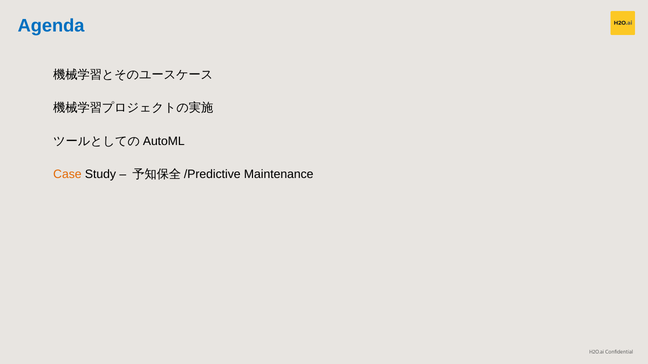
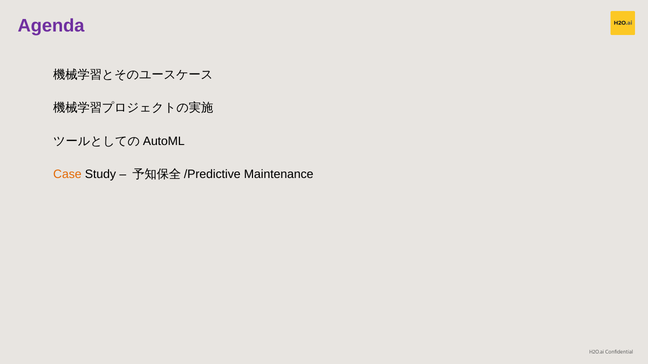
Agenda colour: blue -> purple
